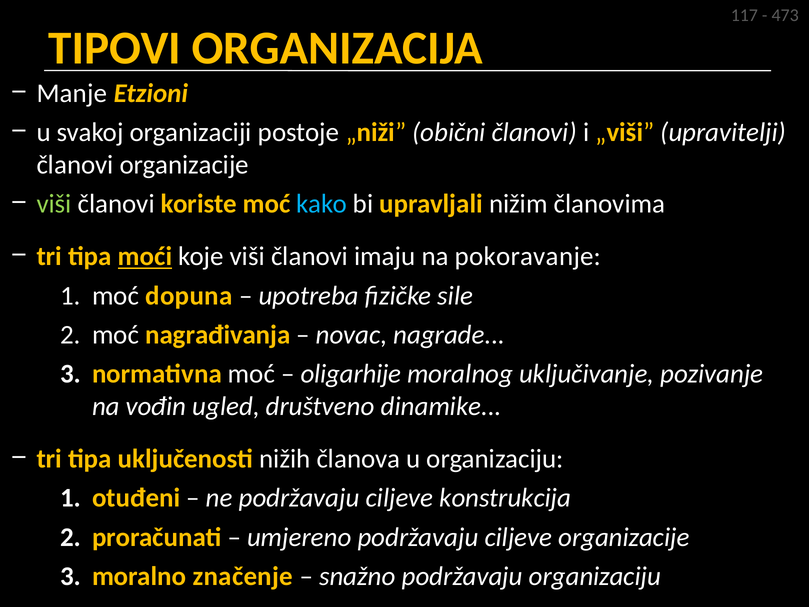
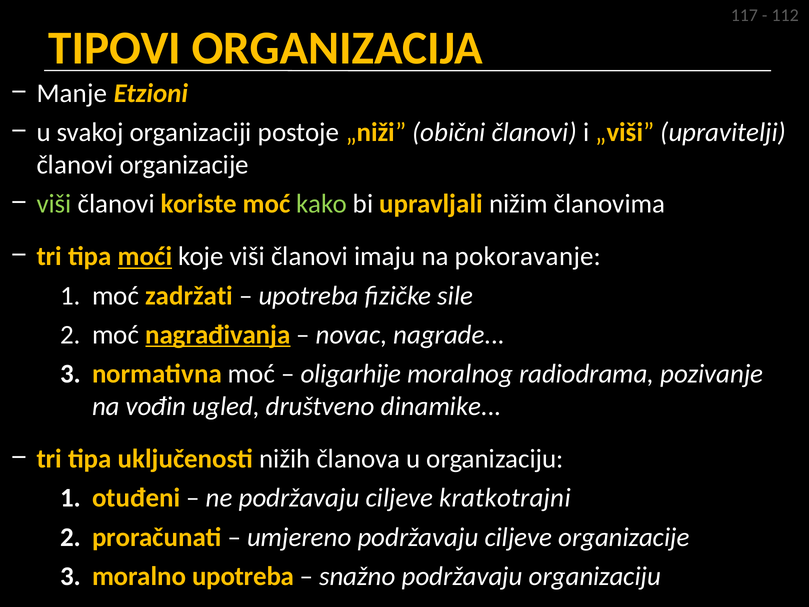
473: 473 -> 112
kako colour: light blue -> light green
dopuna: dopuna -> zadržati
nagrađivanja underline: none -> present
uključivanje: uključivanje -> radiodrama
konstrukcija: konstrukcija -> kratkotrajni
moralno značenje: značenje -> upotreba
